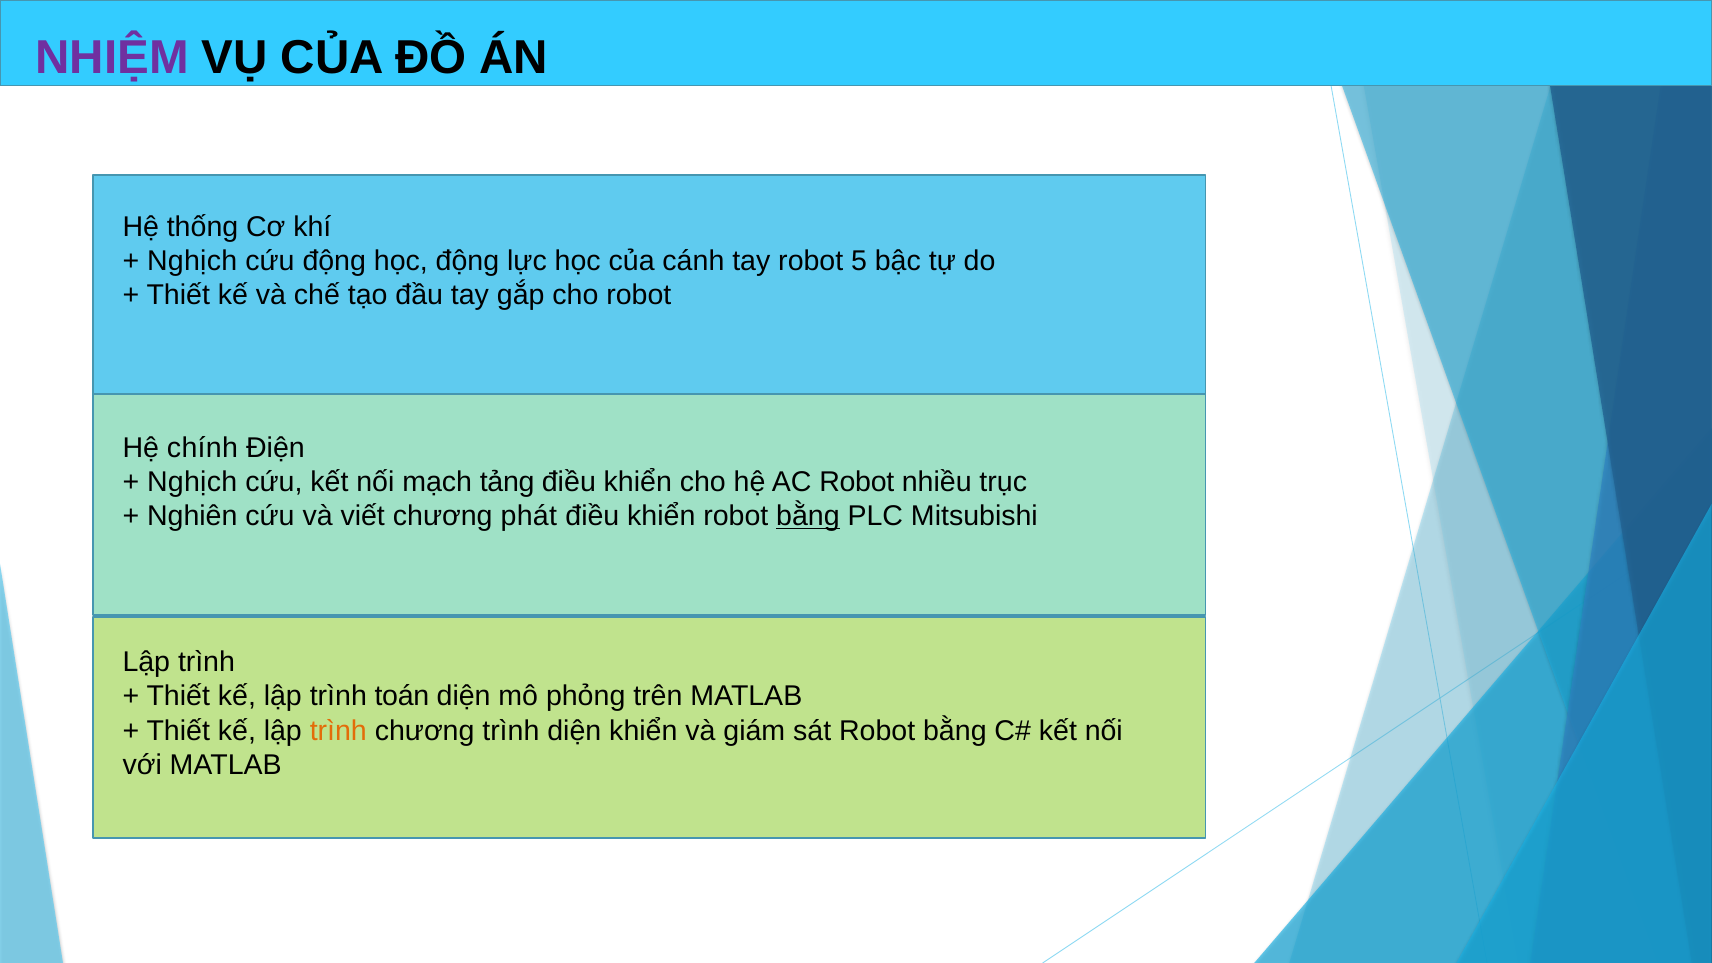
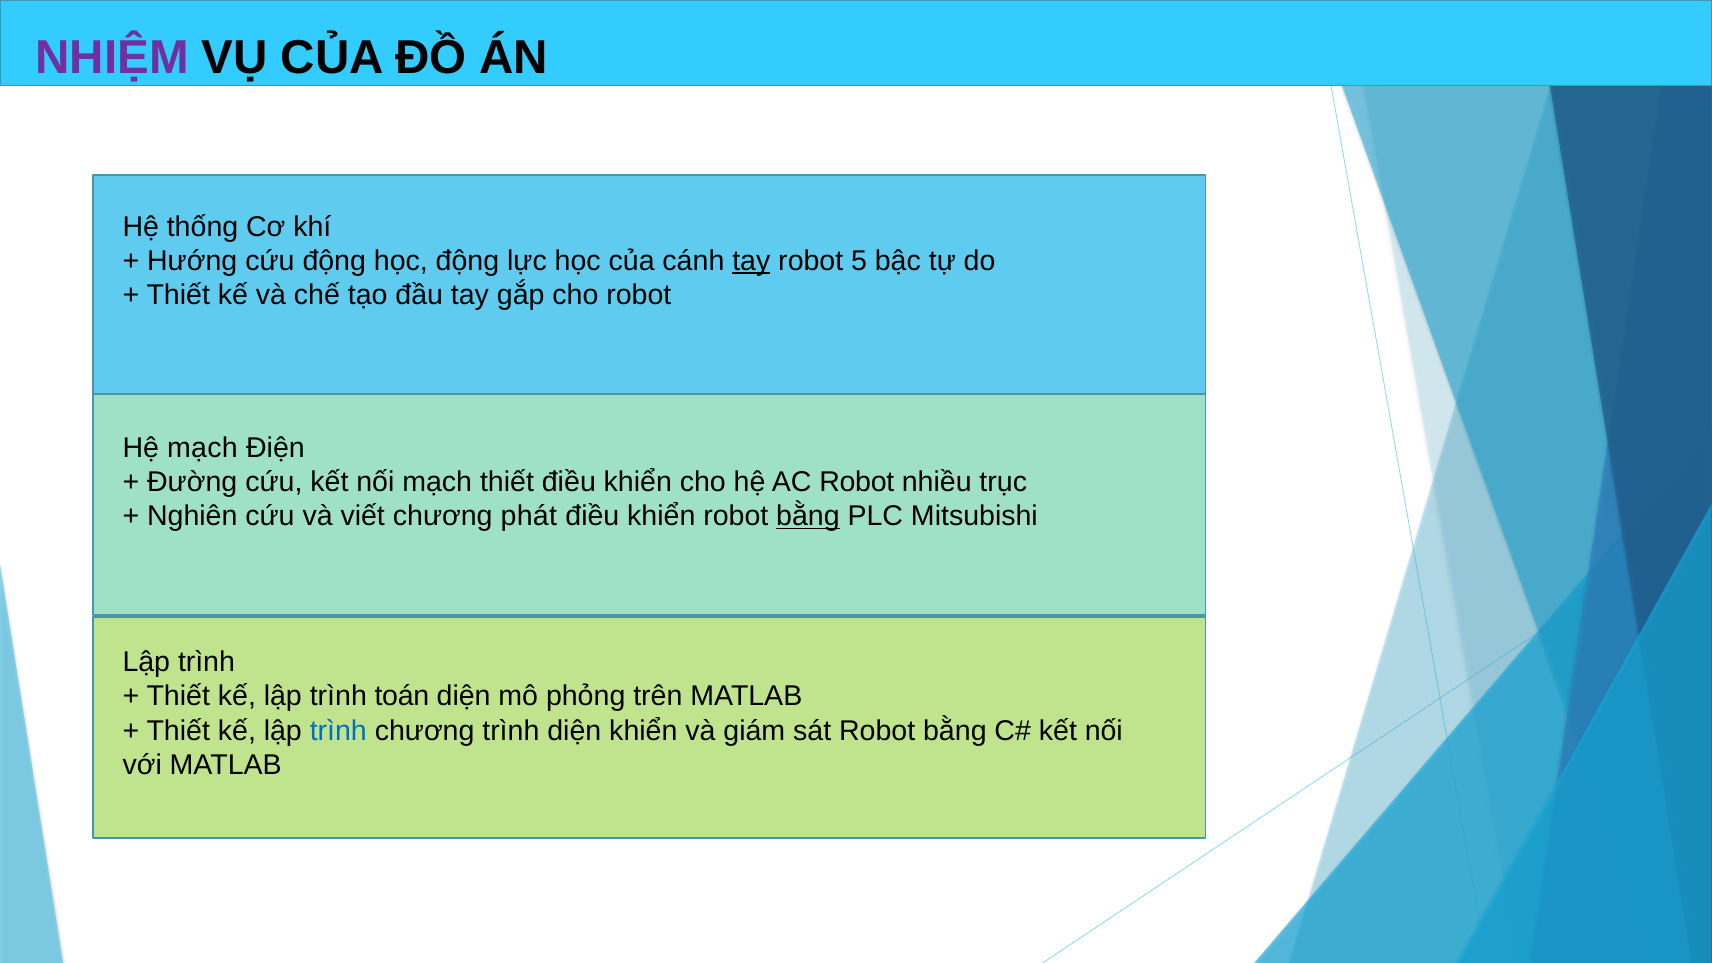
Nghịch at (192, 261): Nghịch -> Hướng
tay at (751, 261) underline: none -> present
Hệ chính: chính -> mạch
Nghịch at (192, 482): Nghịch -> Đường
mạch tảng: tảng -> thiết
trình at (338, 731) colour: orange -> blue
